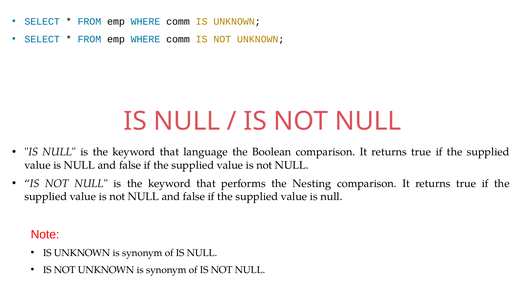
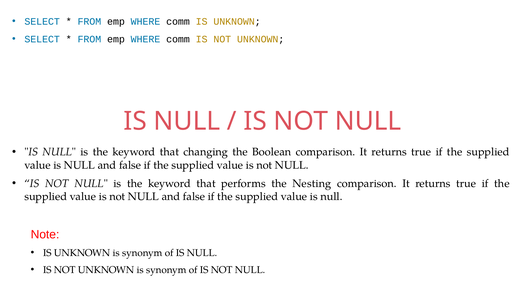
language: language -> changing
